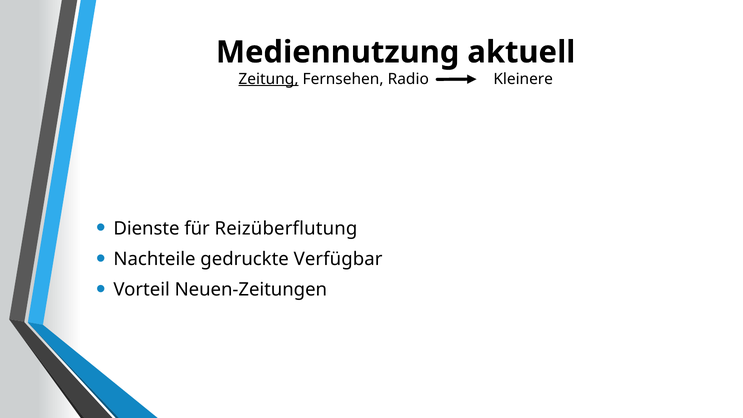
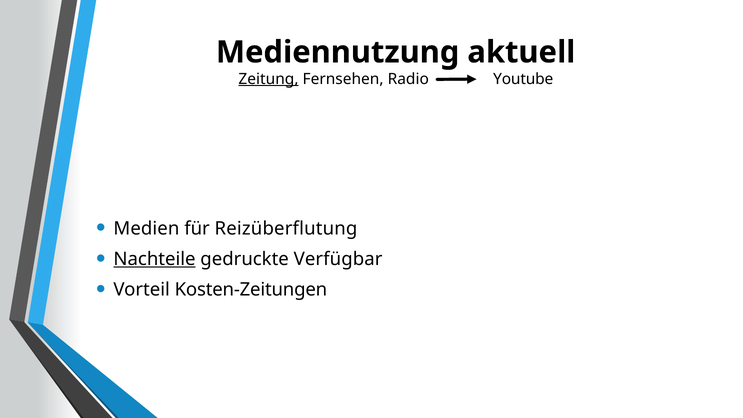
Kleinere: Kleinere -> Youtube
Dienste: Dienste -> Medien
Nachteile underline: none -> present
Neuen-Zeitungen: Neuen-Zeitungen -> Kosten-Zeitungen
